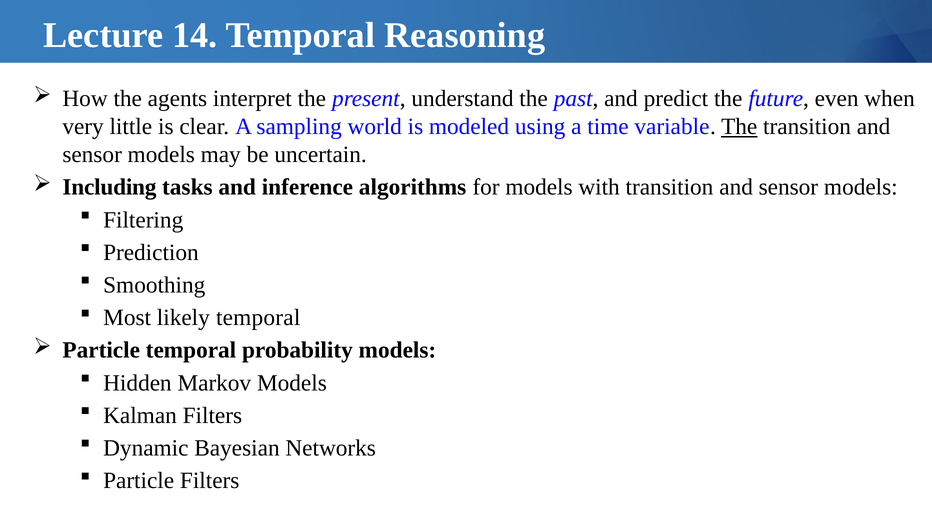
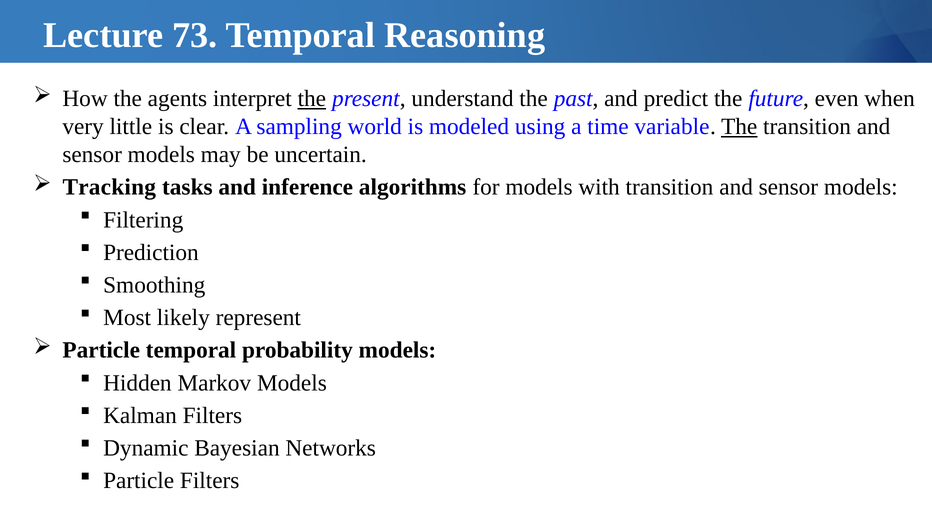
14: 14 -> 73
the at (312, 99) underline: none -> present
Including: Including -> Tracking
likely temporal: temporal -> represent
